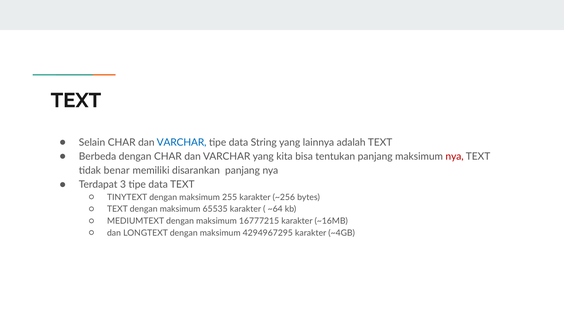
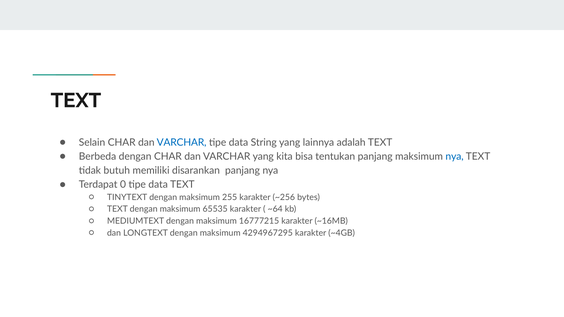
nya at (455, 157) colour: red -> blue
benar: benar -> butuh
3: 3 -> 0
